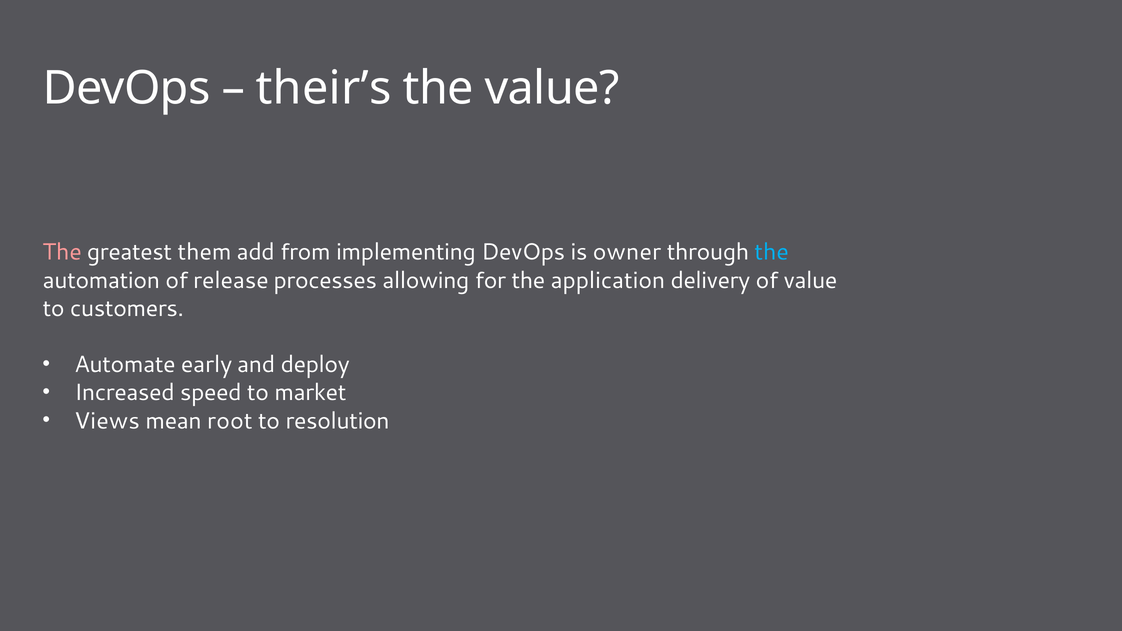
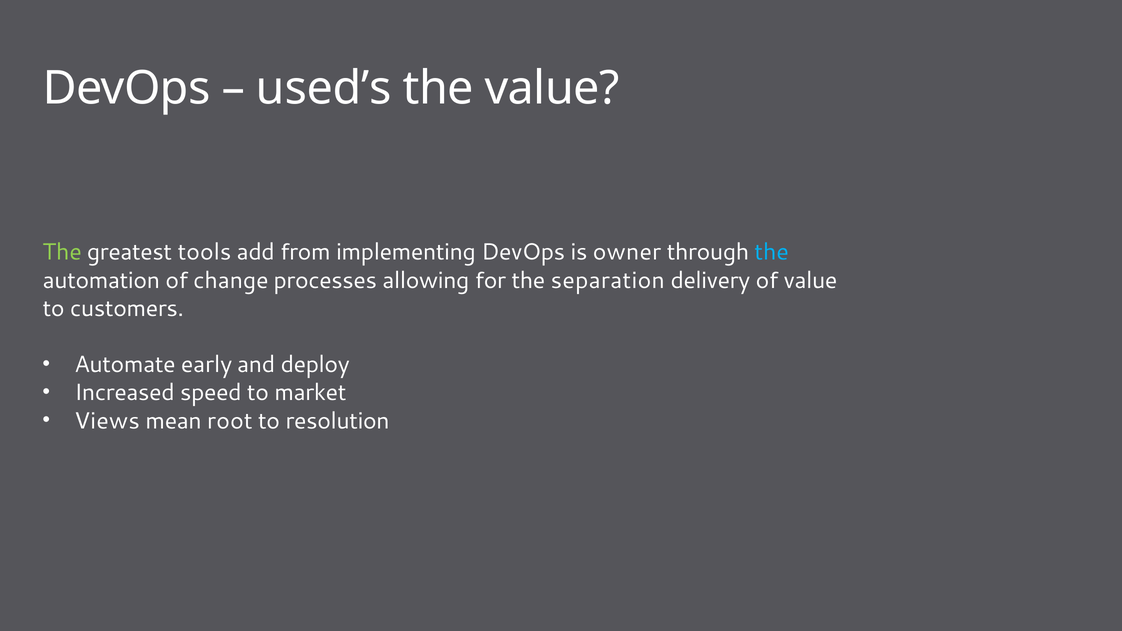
their’s: their’s -> used’s
The at (62, 252) colour: pink -> light green
them: them -> tools
release: release -> change
application: application -> separation
